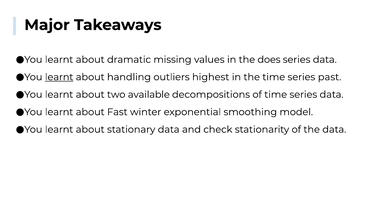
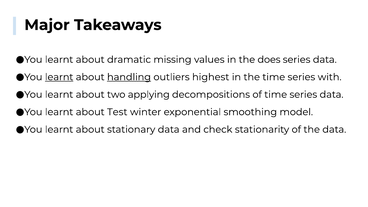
handling underline: none -> present
past: past -> with
available: available -> applying
Fast: Fast -> Test
